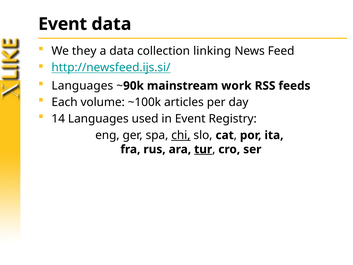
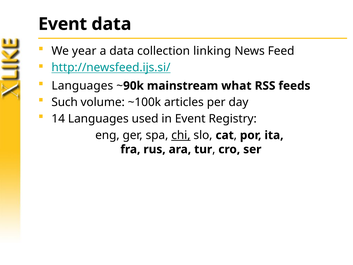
they: they -> year
work: work -> what
Each: Each -> Such
tur underline: present -> none
